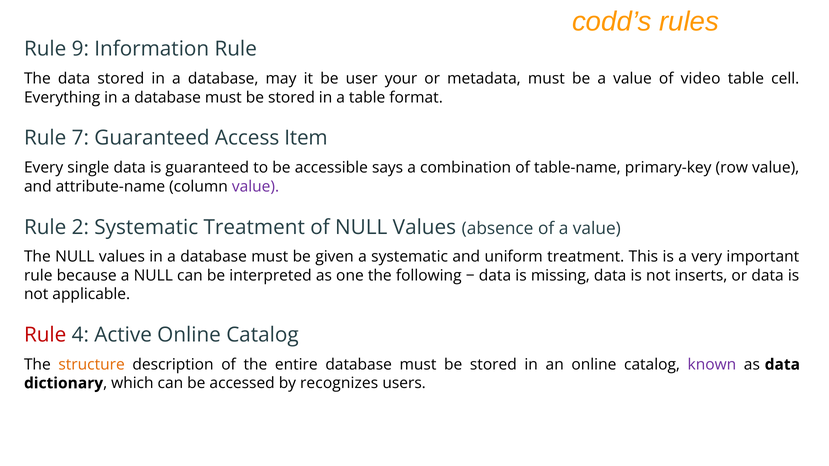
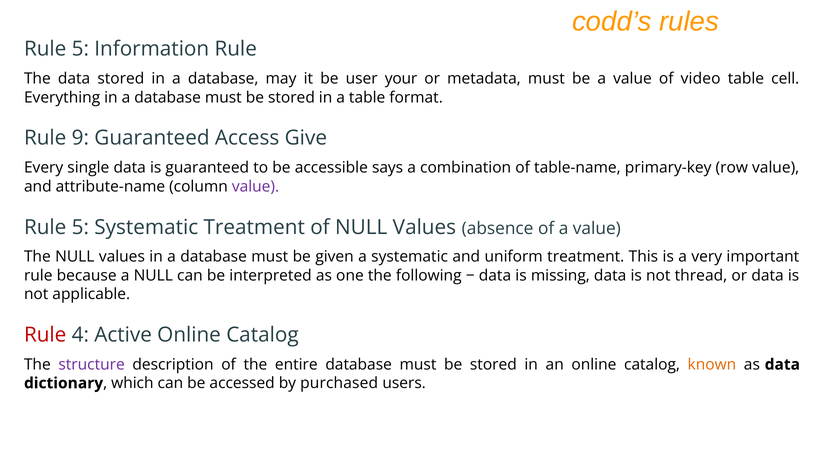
9 at (80, 49): 9 -> 5
7: 7 -> 9
Item: Item -> Give
2 at (80, 227): 2 -> 5
inserts: inserts -> thread
structure colour: orange -> purple
known colour: purple -> orange
recognizes: recognizes -> purchased
